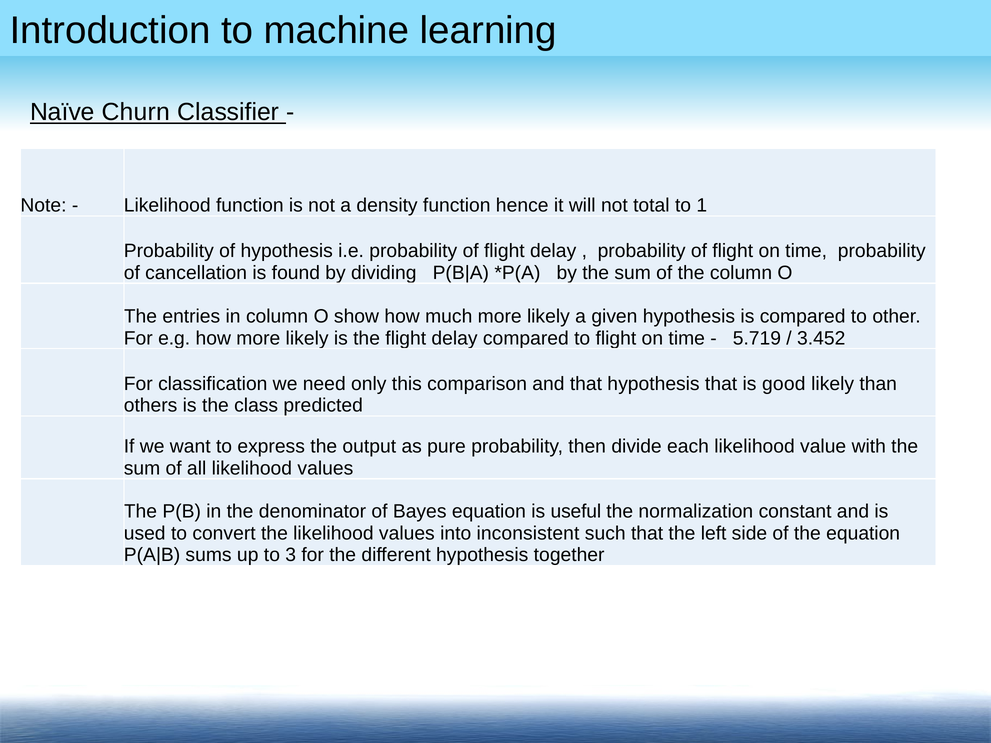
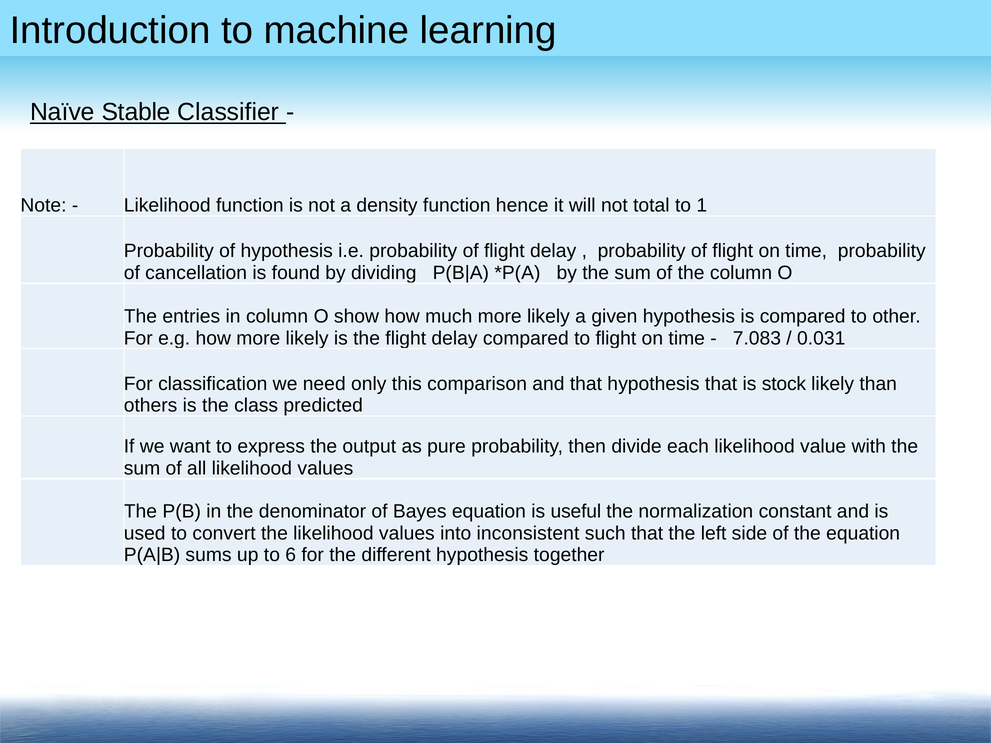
Churn: Churn -> Stable
5.719: 5.719 -> 7.083
3.452: 3.452 -> 0.031
good: good -> stock
3: 3 -> 6
